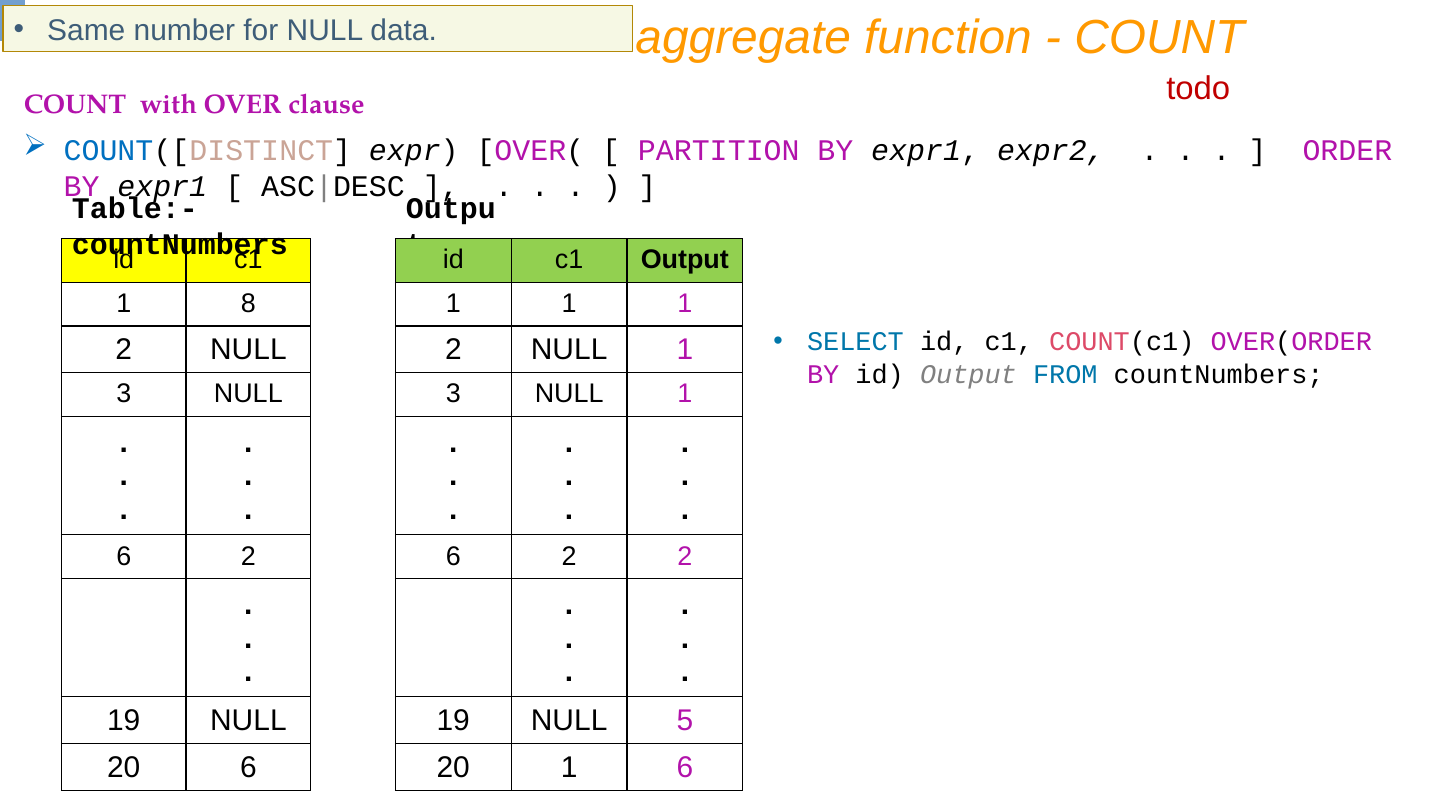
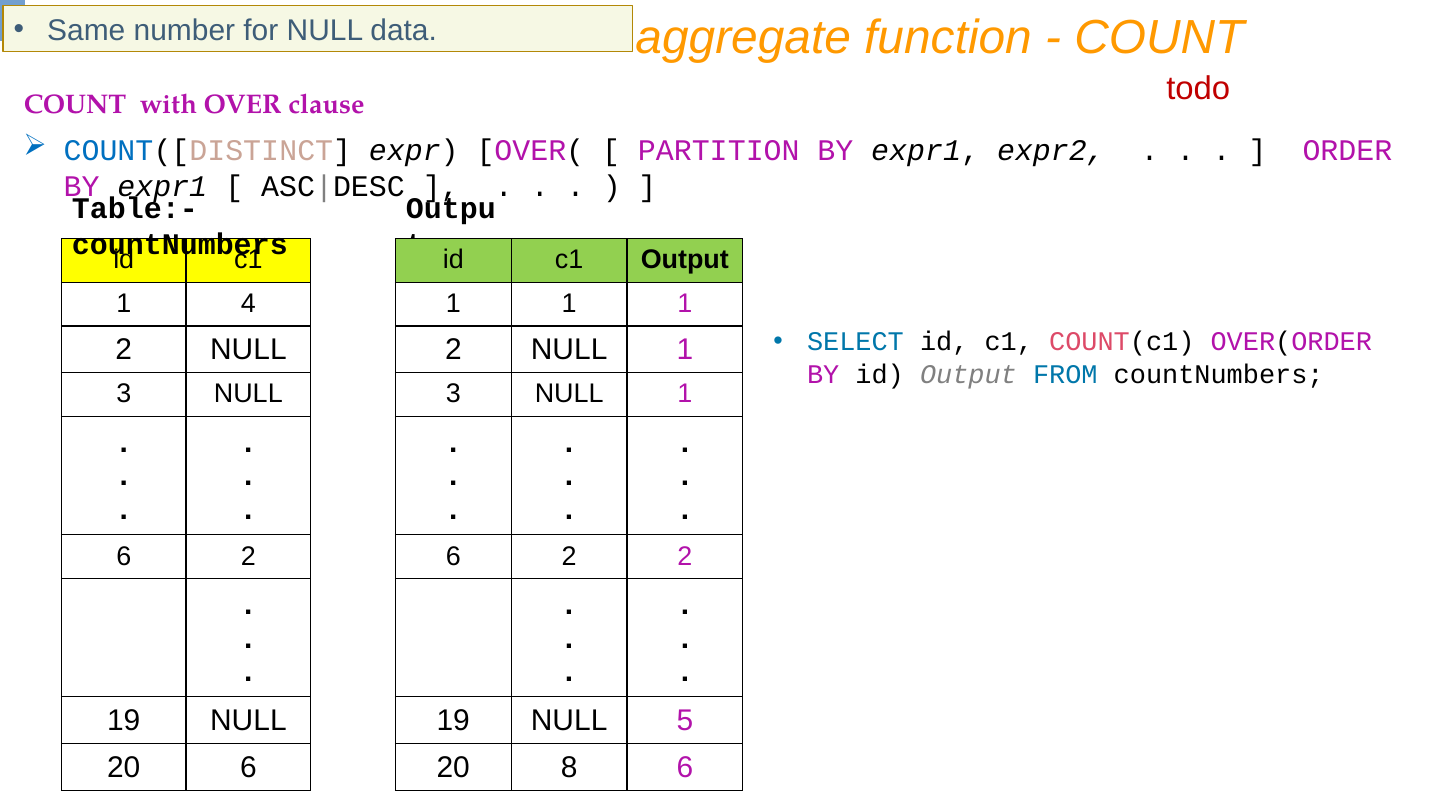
8: 8 -> 4
20 1: 1 -> 8
